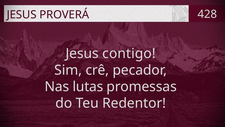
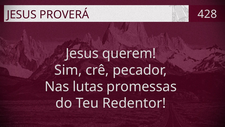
contigo: contigo -> querem
